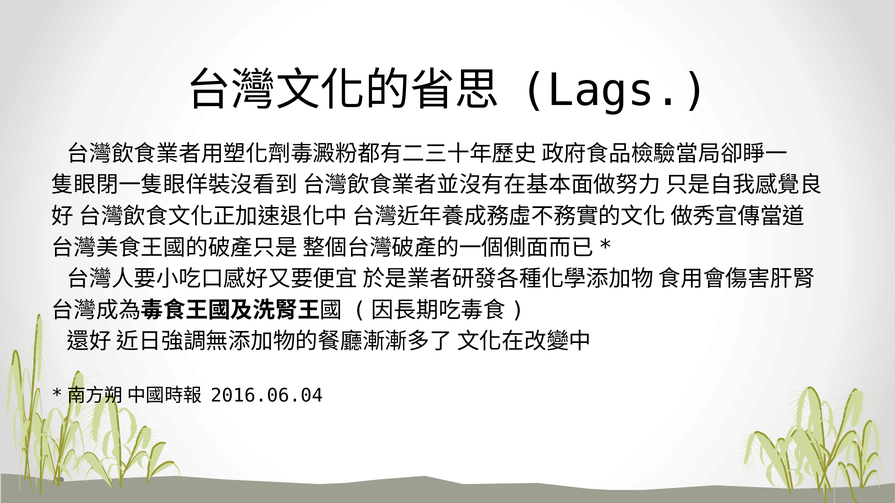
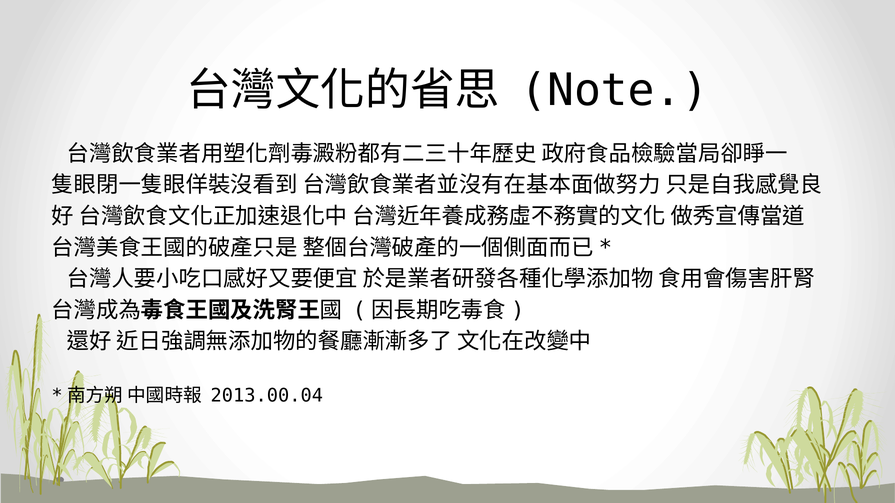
Lags: Lags -> Note
2016.06.04: 2016.06.04 -> 2013.00.04
